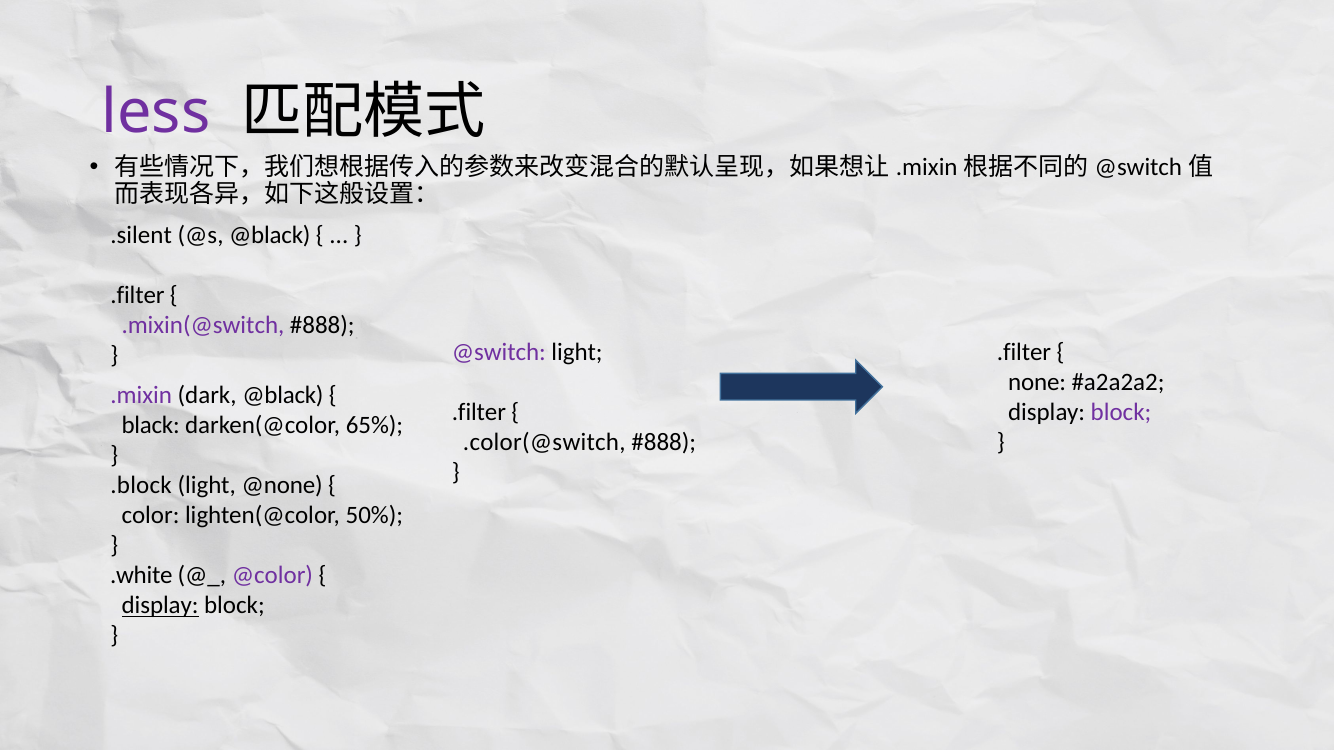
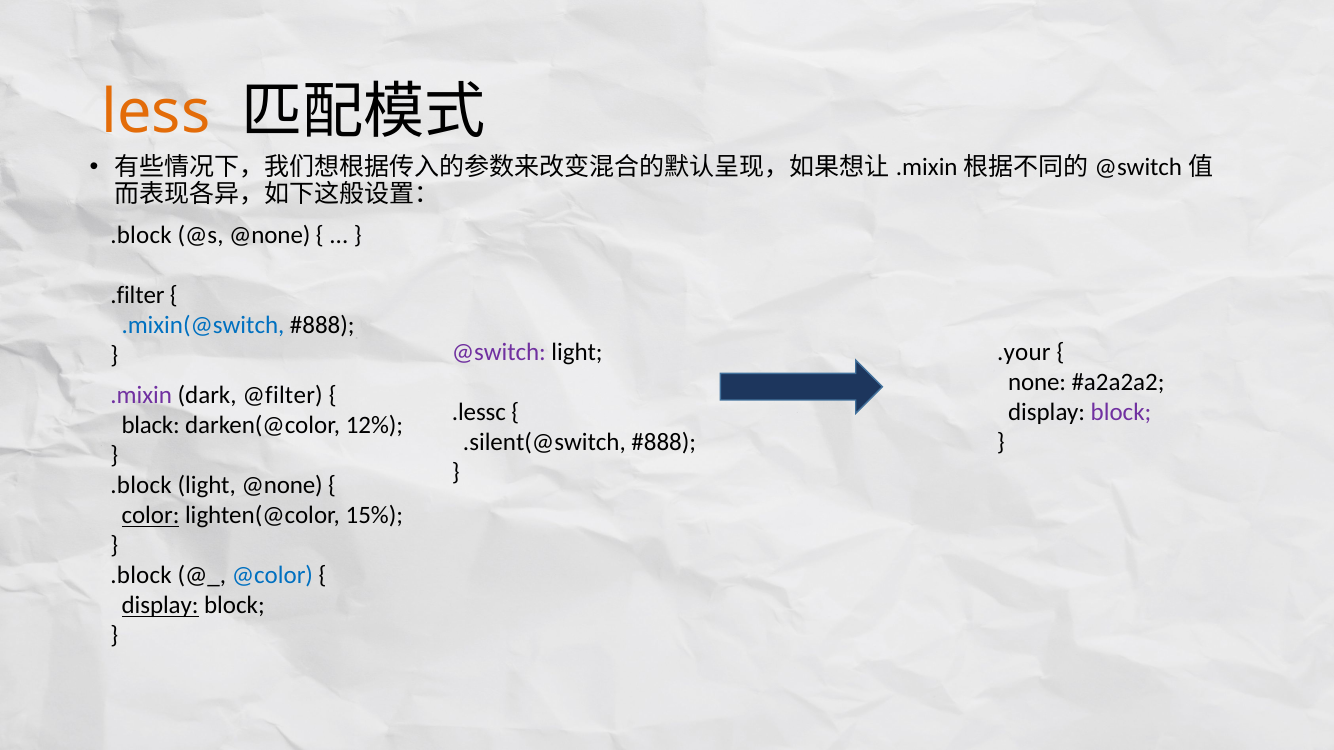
less colour: purple -> orange
.silent at (141, 235): .silent -> .block
@s @black: @black -> @none
.mixin(@switch colour: purple -> blue
.filter at (1024, 352): .filter -> .your
dark @black: @black -> @filter
.filter at (479, 412): .filter -> .lessc
65%: 65% -> 12%
.color(@switch: .color(@switch -> .silent(@switch
color underline: none -> present
50%: 50% -> 15%
.white at (141, 576): .white -> .block
@color colour: purple -> blue
